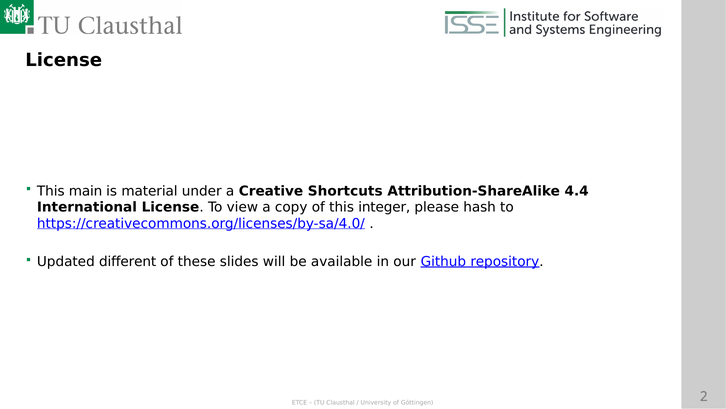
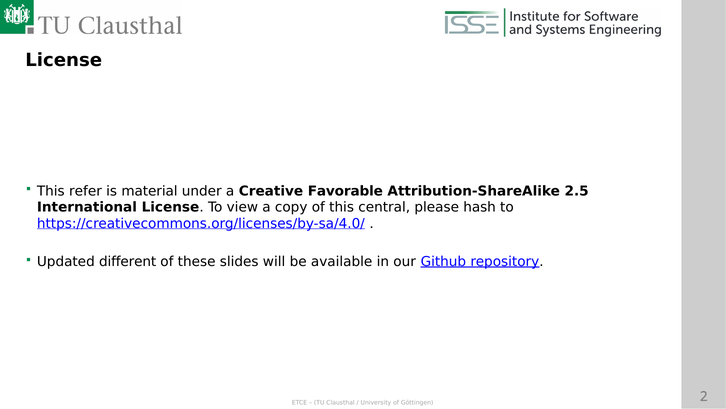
main: main -> refer
Shortcuts: Shortcuts -> Favorable
4.4: 4.4 -> 2.5
integer: integer -> central
